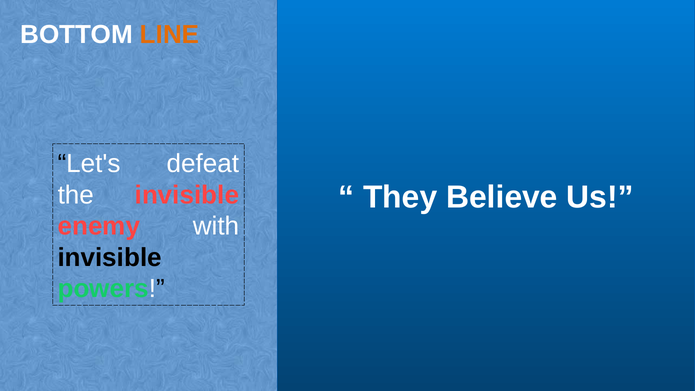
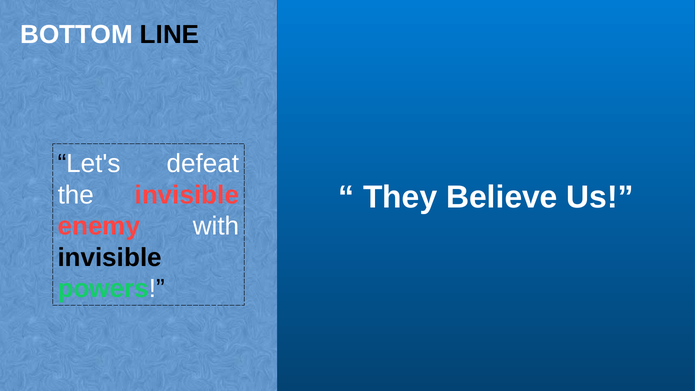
LINE colour: orange -> black
